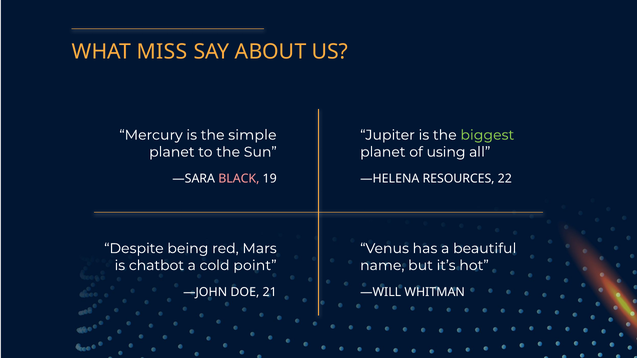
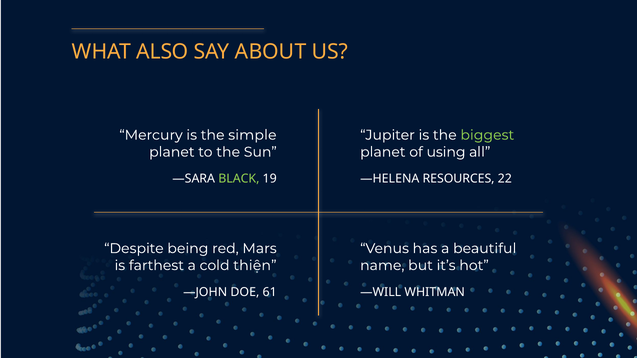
MISS: MISS -> ALSO
BLACK colour: pink -> light green
chatbot: chatbot -> farthest
point: point -> thiện
21: 21 -> 61
